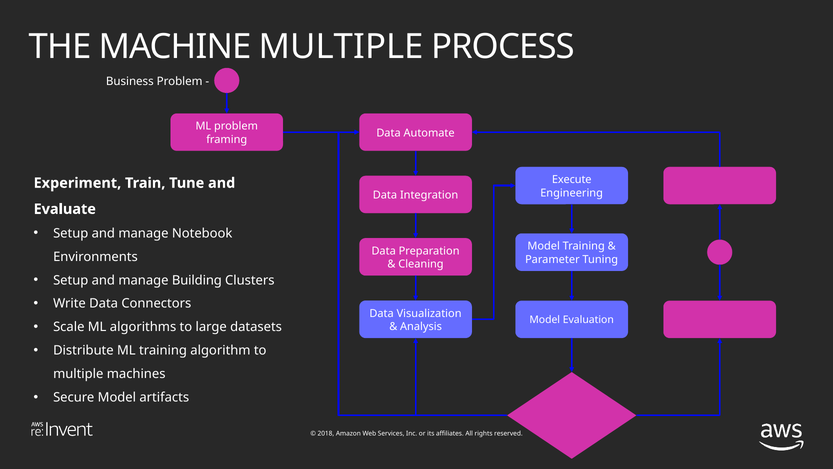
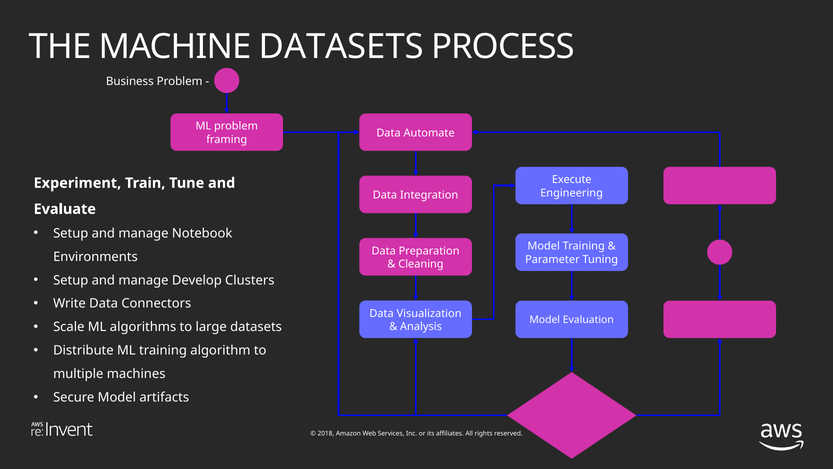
MACHINE MULTIPLE: MULTIPLE -> DATASETS
Building: Building -> Develop
